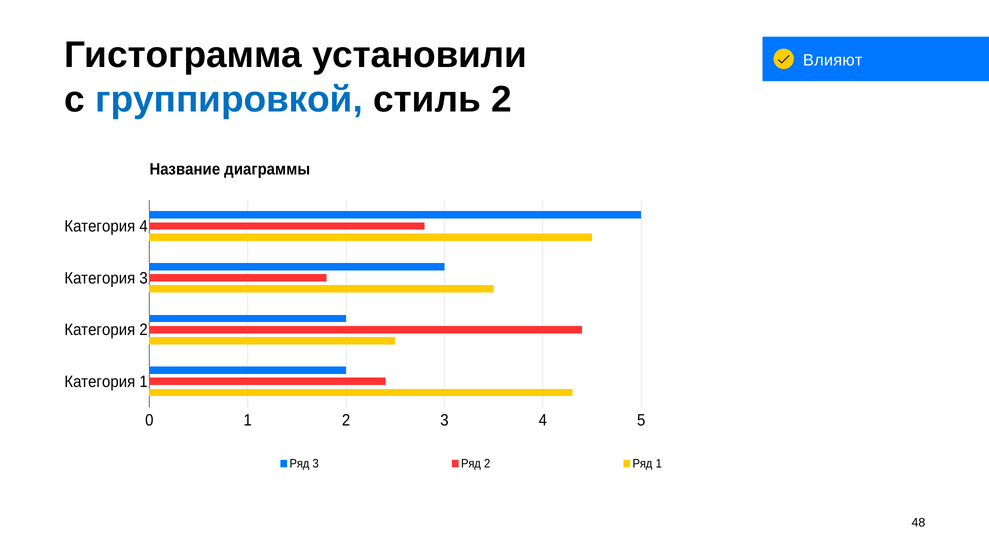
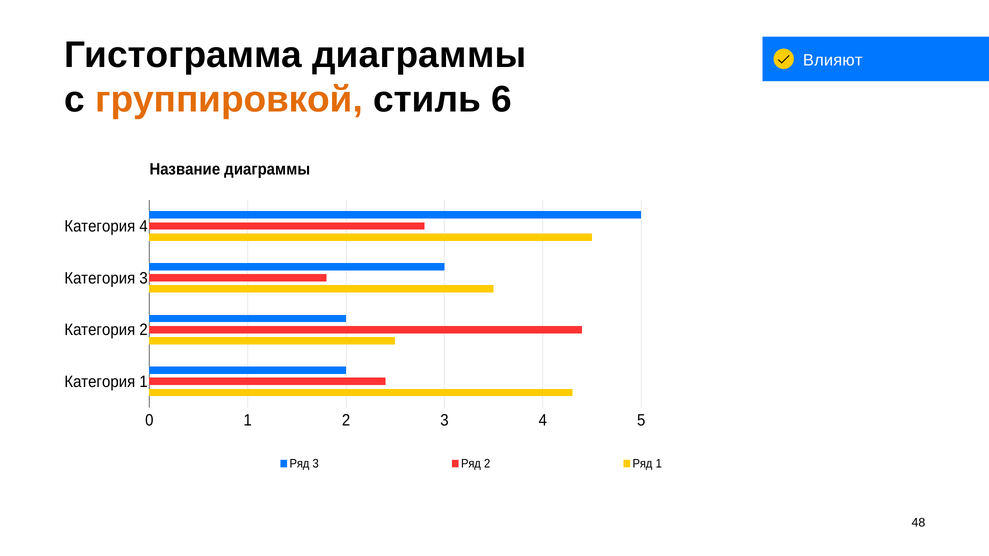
Гистограмма установили: установили -> диаграммы
группировкой colour: blue -> orange
стиль 2: 2 -> 6
